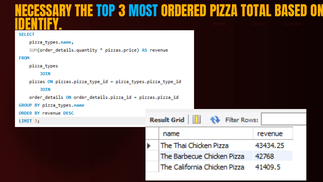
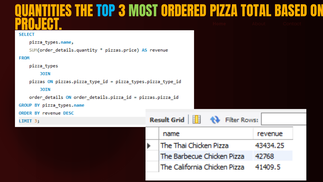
NECESSARY: NECESSARY -> QUANTITIES
MOST colour: light blue -> light green
IDENTIFY: IDENTIFY -> PROJECT
